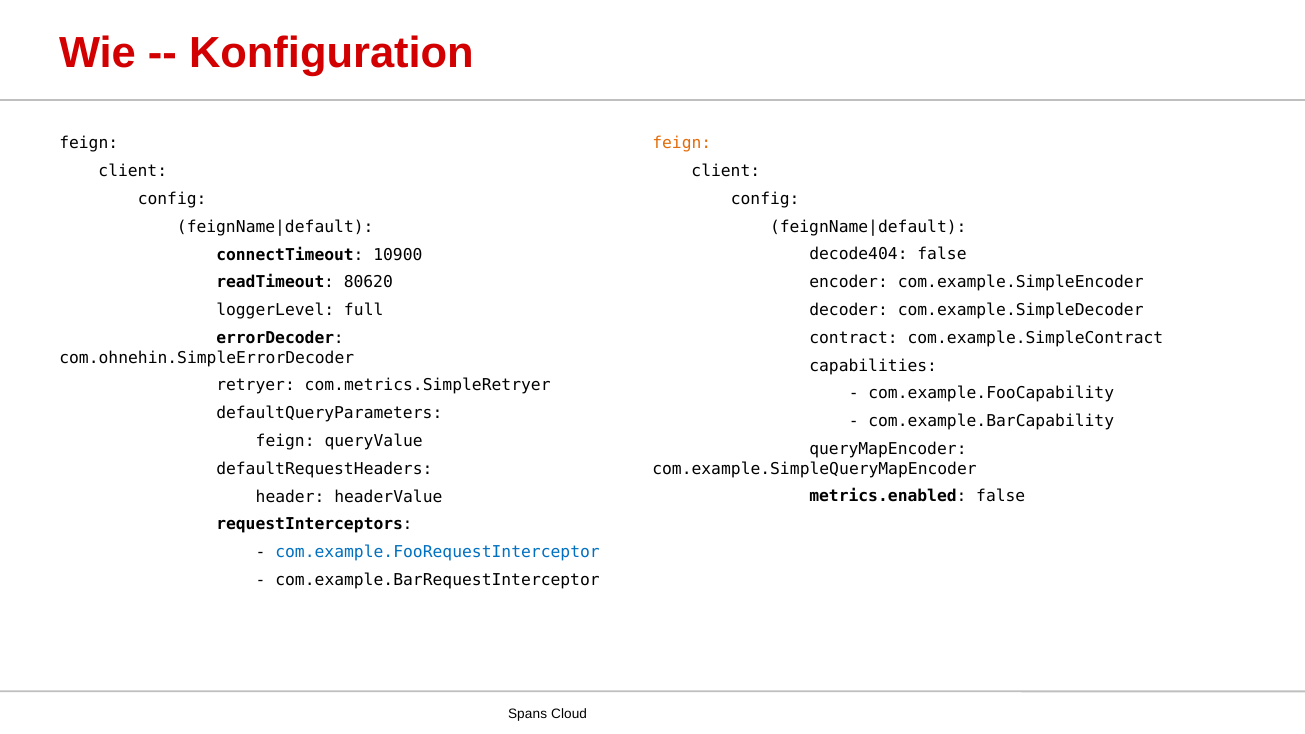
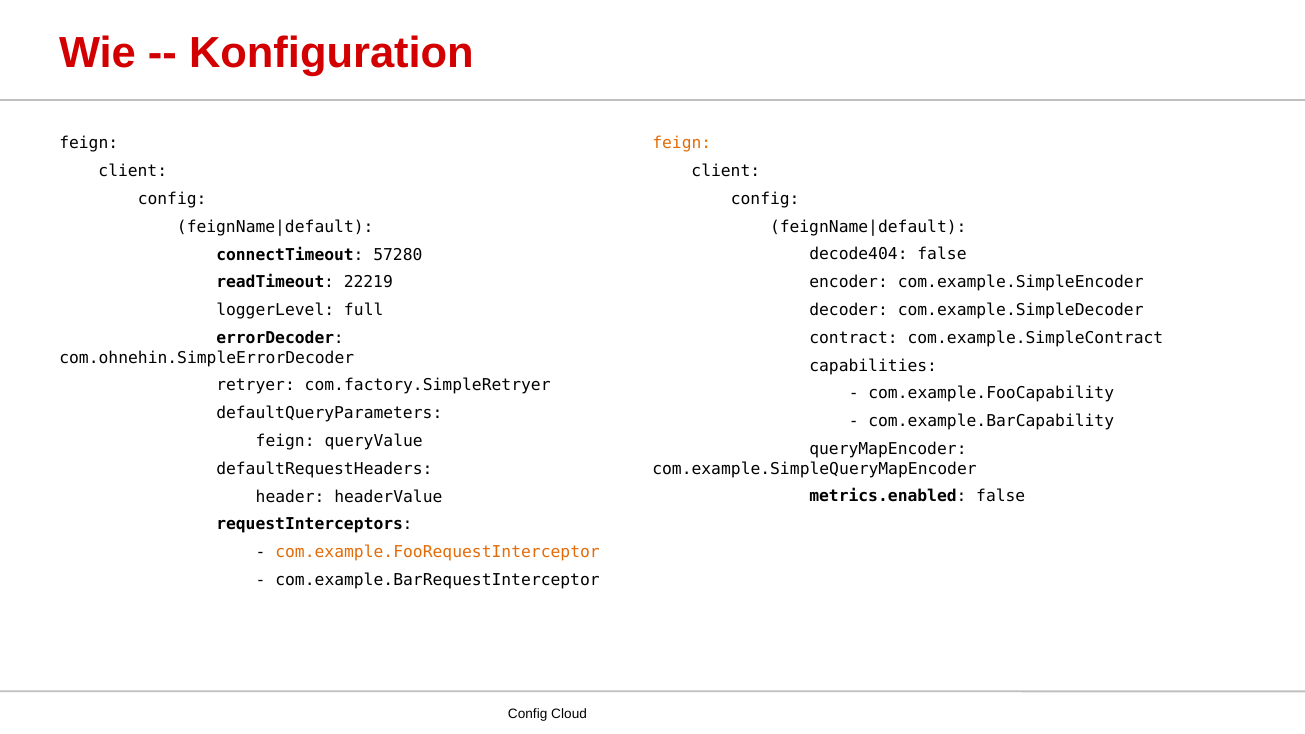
10900: 10900 -> 57280
80620: 80620 -> 22219
com.metrics.SimpleRetryer: com.metrics.SimpleRetryer -> com.factory.SimpleRetryer
com.example.FooRequestInterceptor colour: blue -> orange
Spans at (528, 714): Spans -> Config
